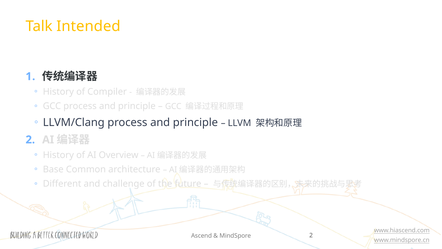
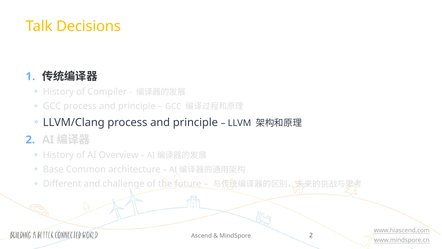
Intended: Intended -> Decisions
